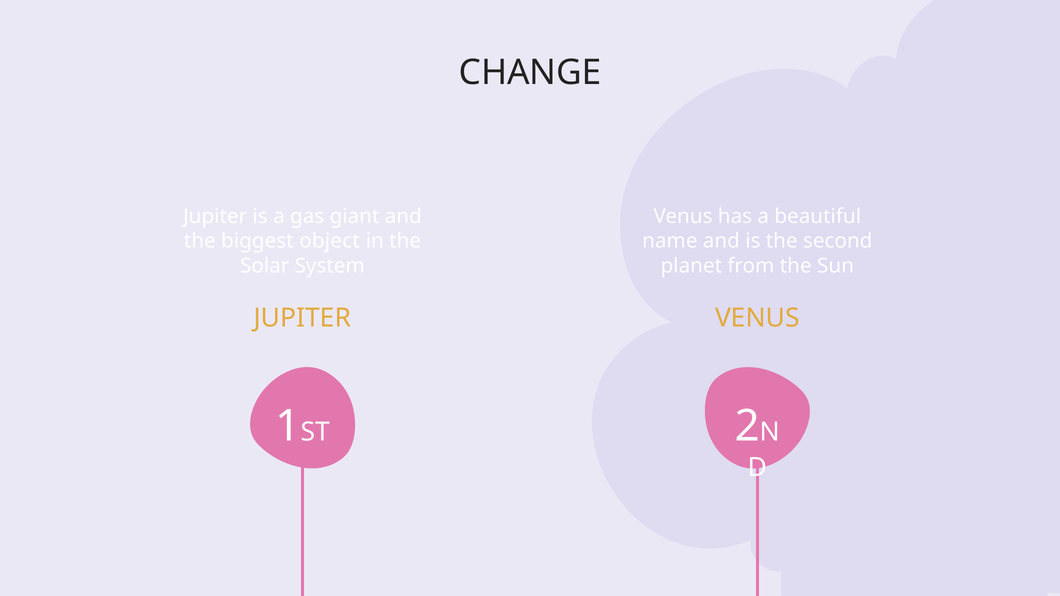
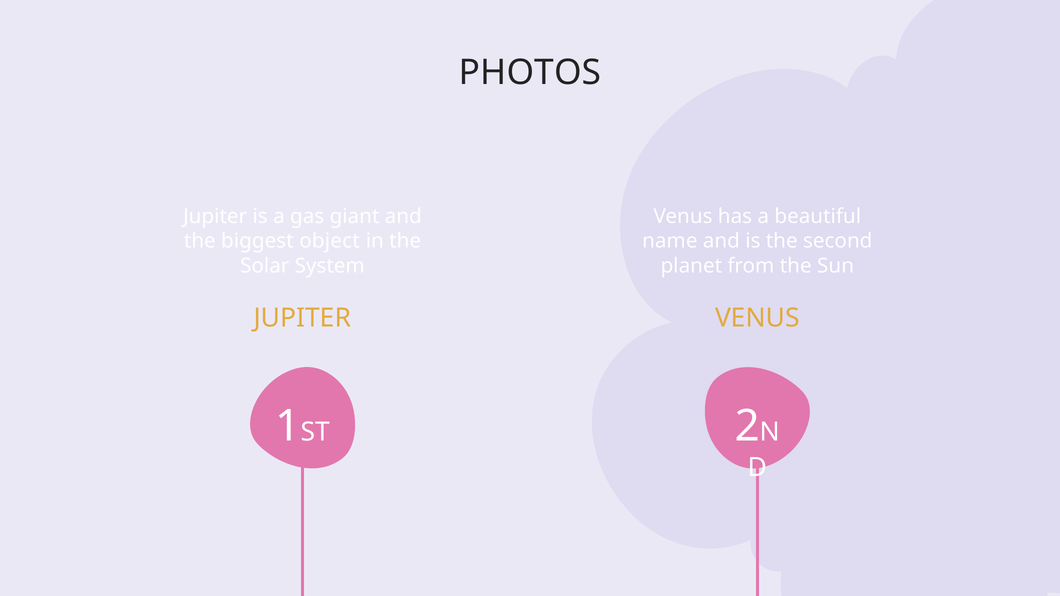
CHANGE: CHANGE -> PHOTOS
